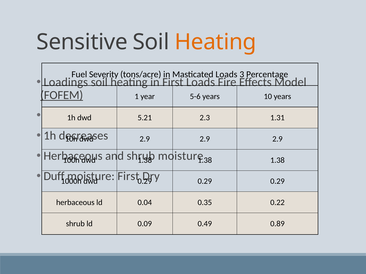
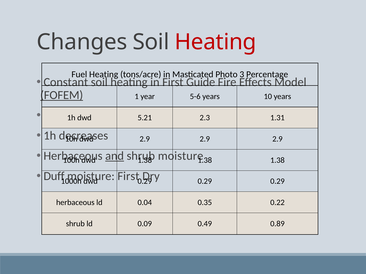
Sensitive: Sensitive -> Changes
Heating at (215, 42) colour: orange -> red
Fuel Severity: Severity -> Heating
Masticated Loads: Loads -> Photo
Loadings at (66, 82): Loadings -> Constant
First Loads: Loads -> Guide
and underline: none -> present
